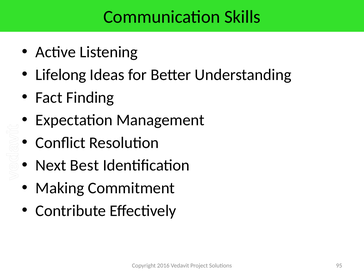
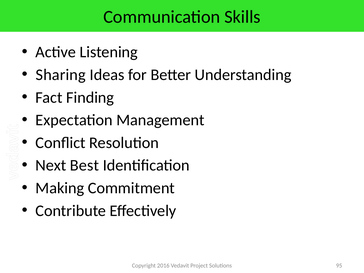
Lifelong: Lifelong -> Sharing
